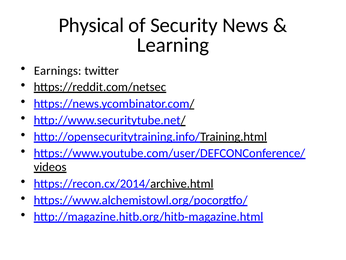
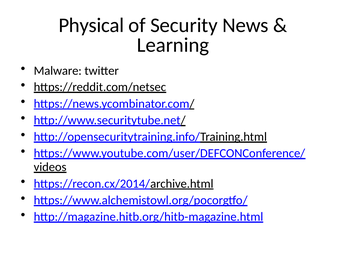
Earnings: Earnings -> Malware
